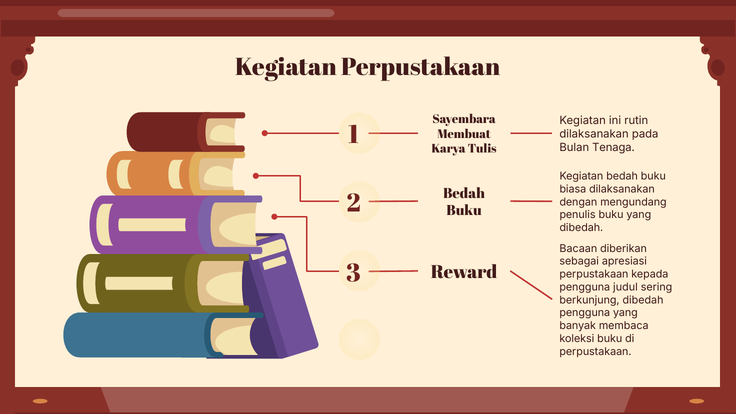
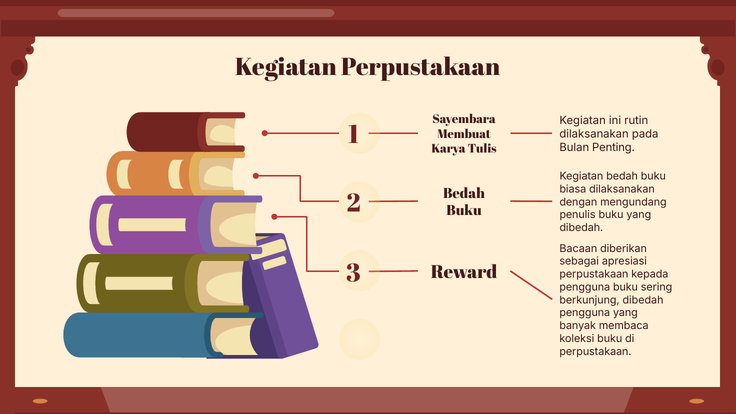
Tenaga: Tenaga -> Penting
pengguna judul: judul -> buku
